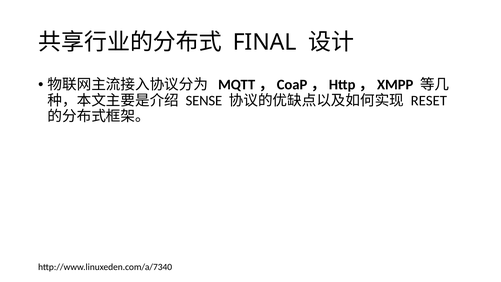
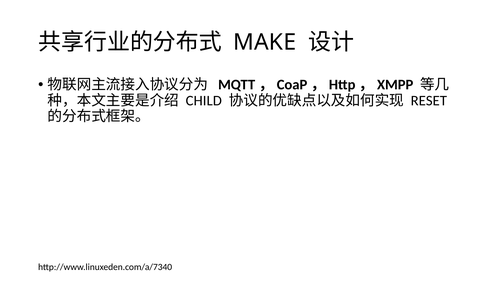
FINAL: FINAL -> MAKE
SENSE: SENSE -> CHILD
